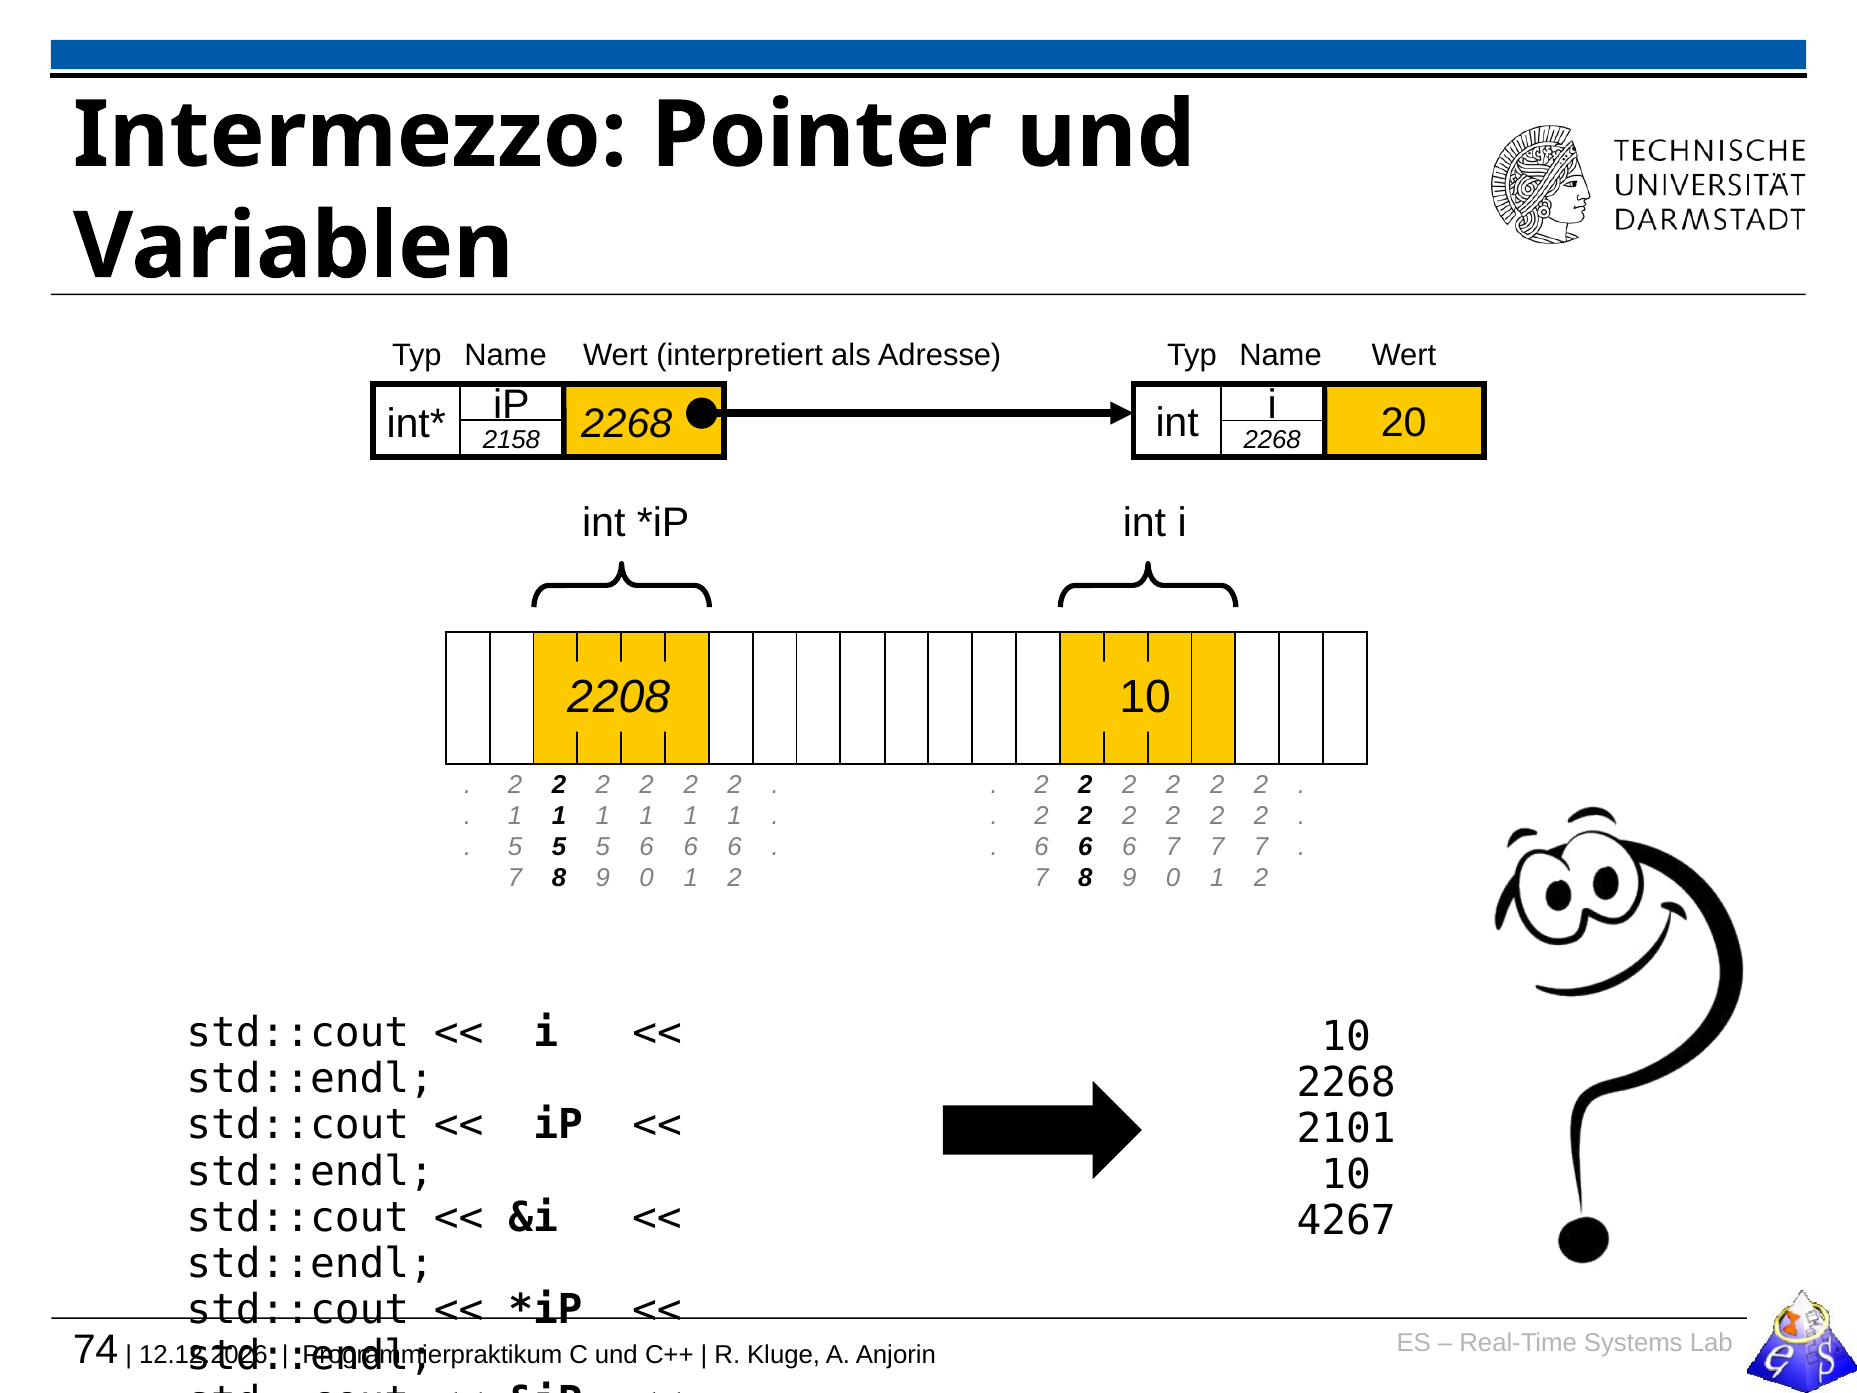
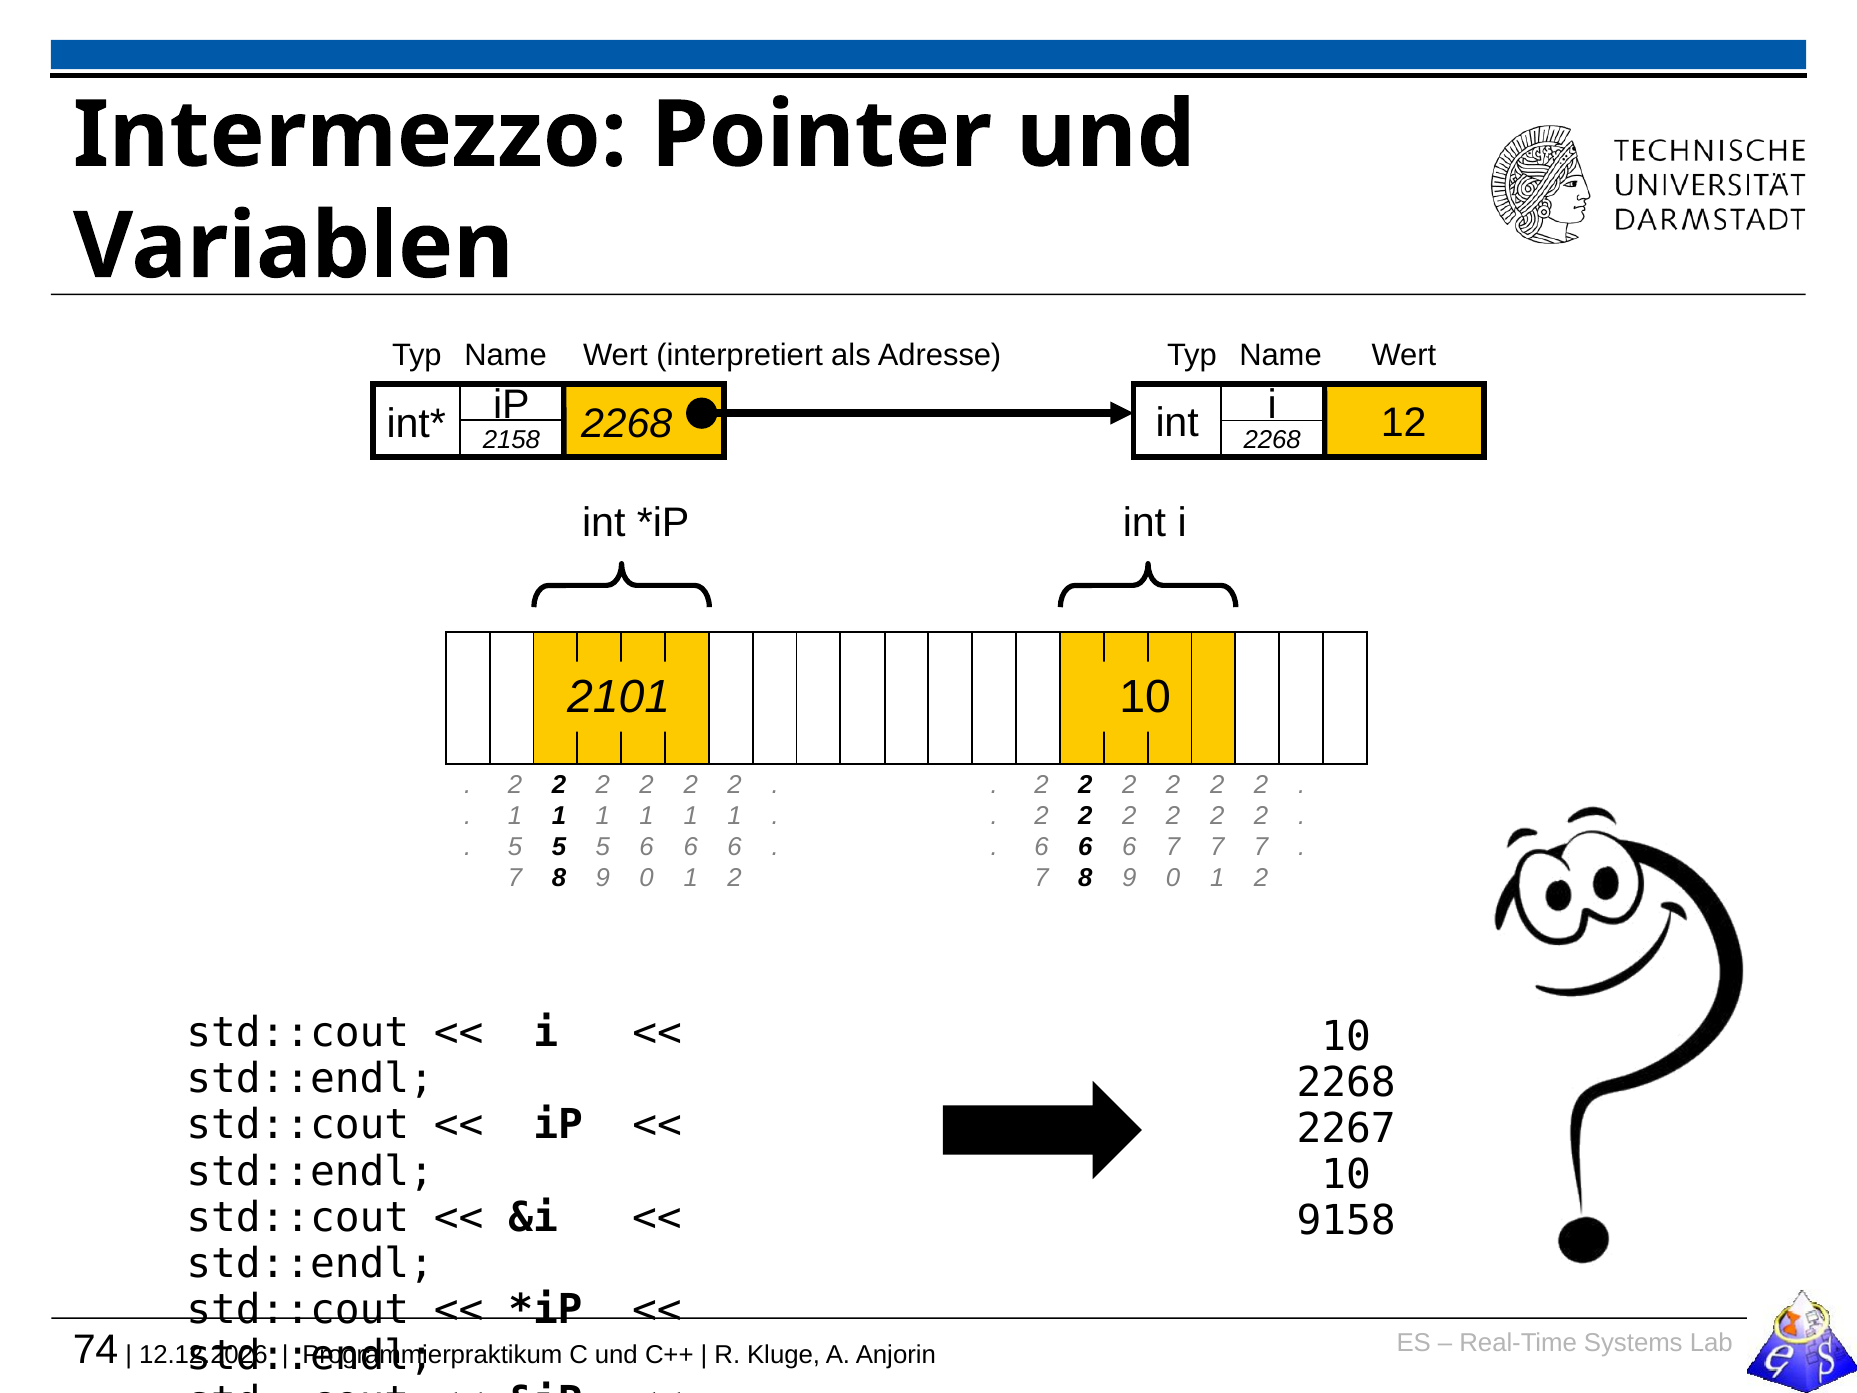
20: 20 -> 12
2208: 2208 -> 2101
2101: 2101 -> 2267
4267: 4267 -> 9158
